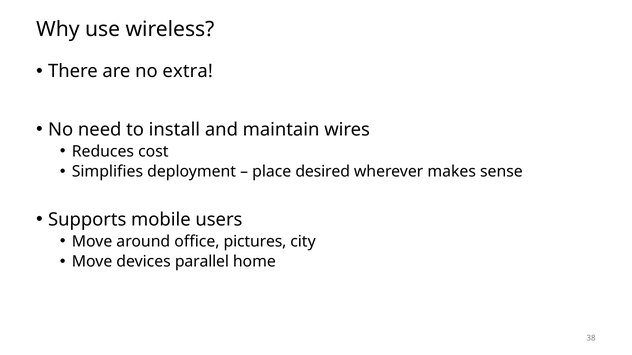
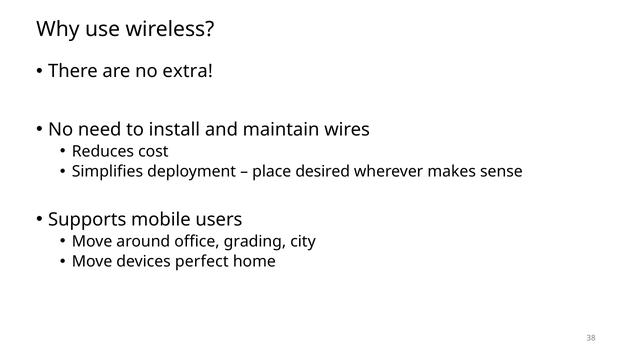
pictures: pictures -> grading
parallel: parallel -> perfect
